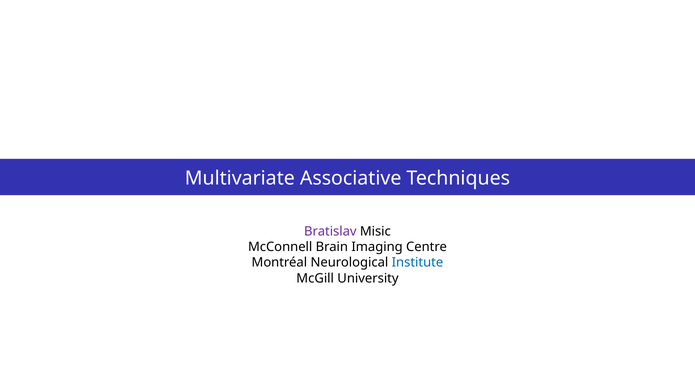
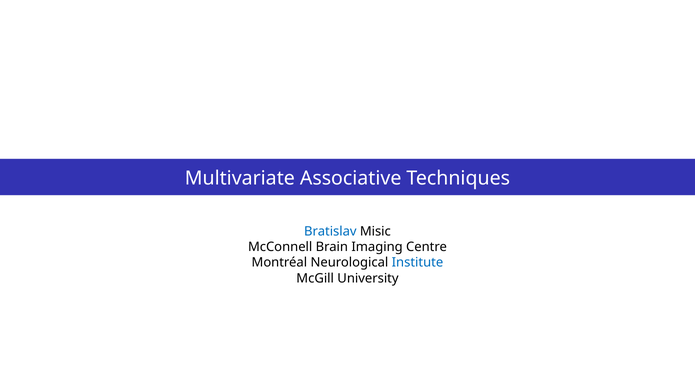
Bratislav colour: purple -> blue
